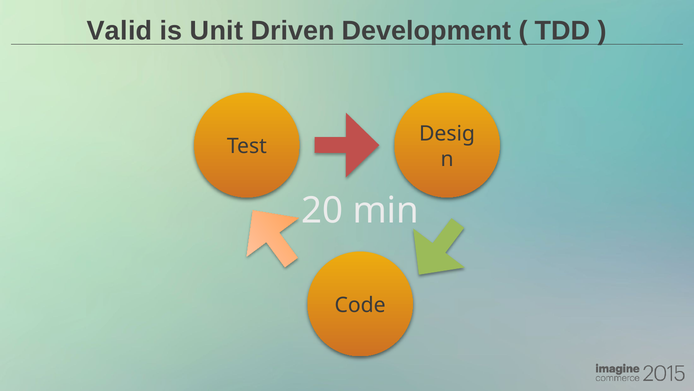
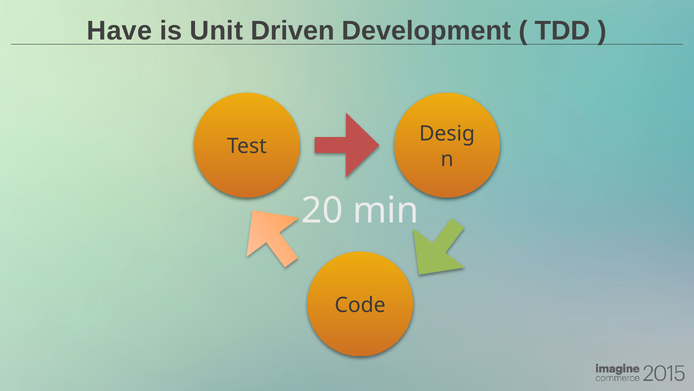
Valid: Valid -> Have
